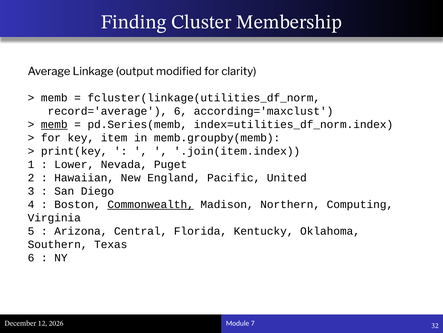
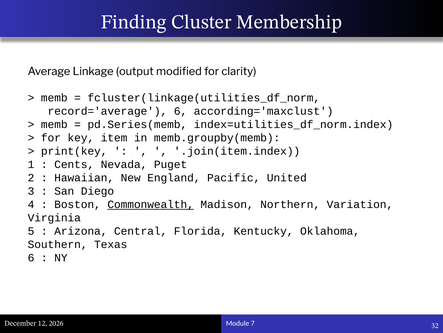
memb at (54, 124) underline: present -> none
Lower: Lower -> Cents
Computing: Computing -> Variation
